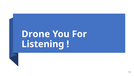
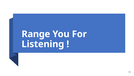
Drone: Drone -> Range
